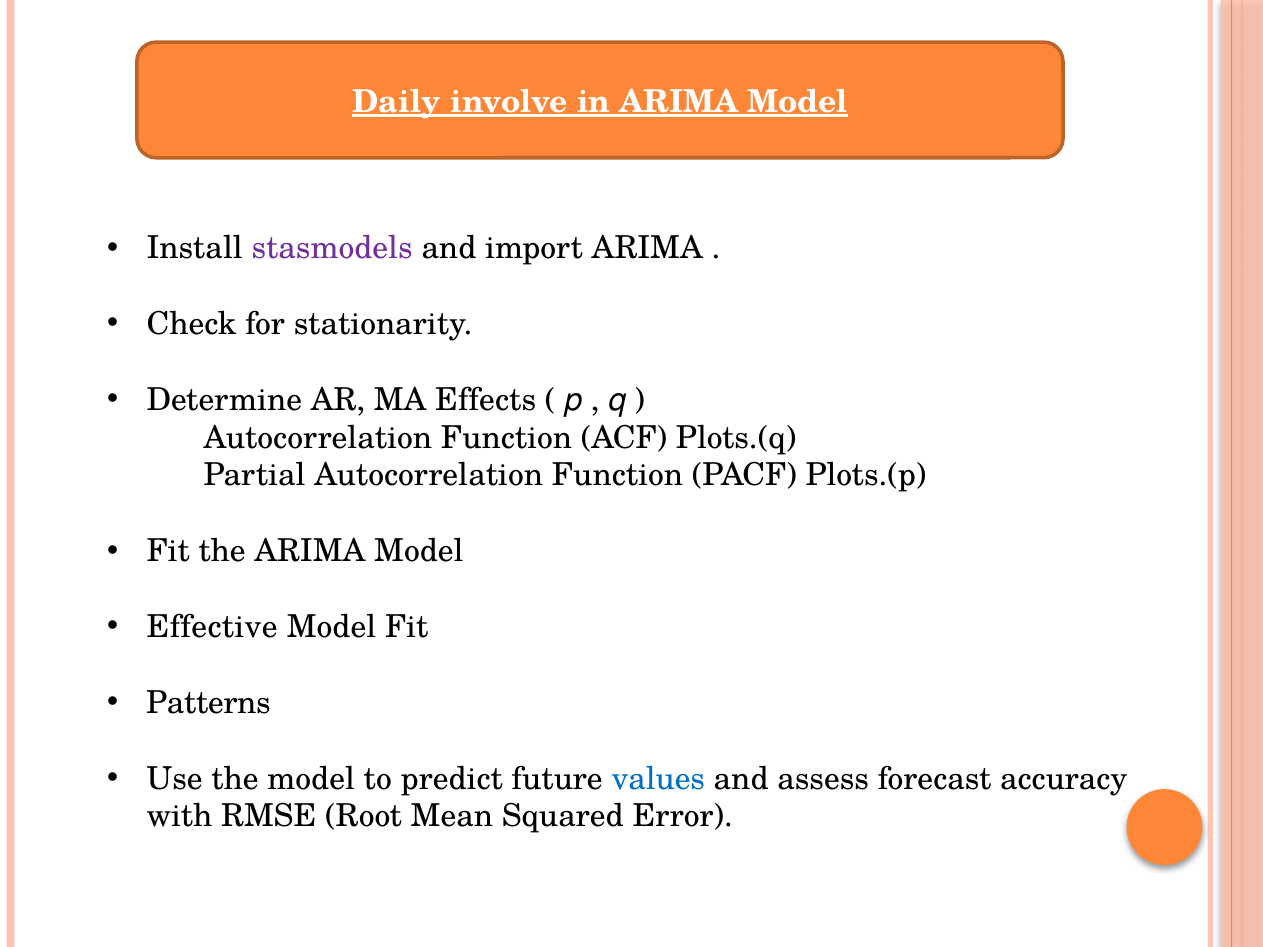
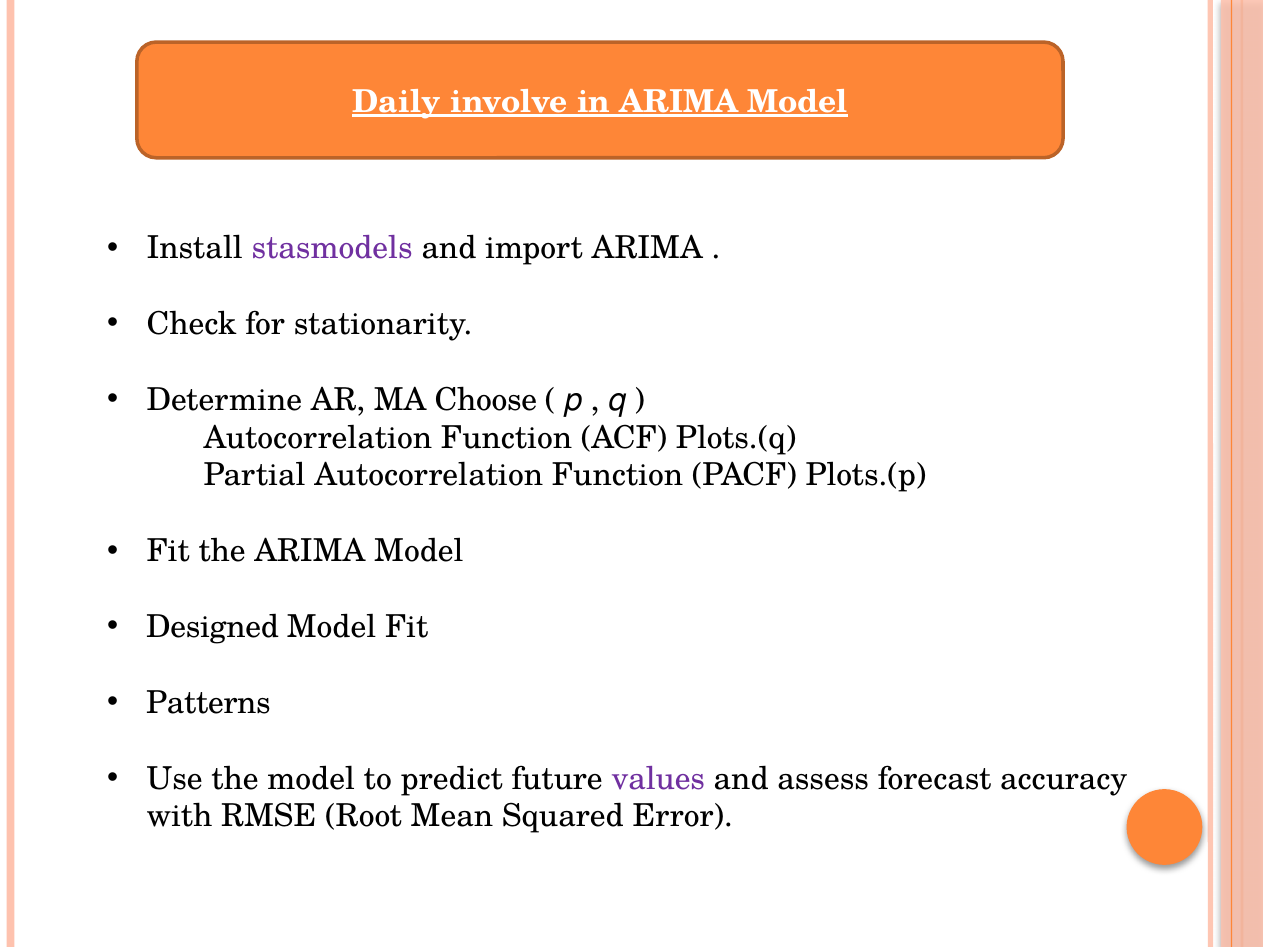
Effects: Effects -> Choose
Effective: Effective -> Designed
values colour: blue -> purple
